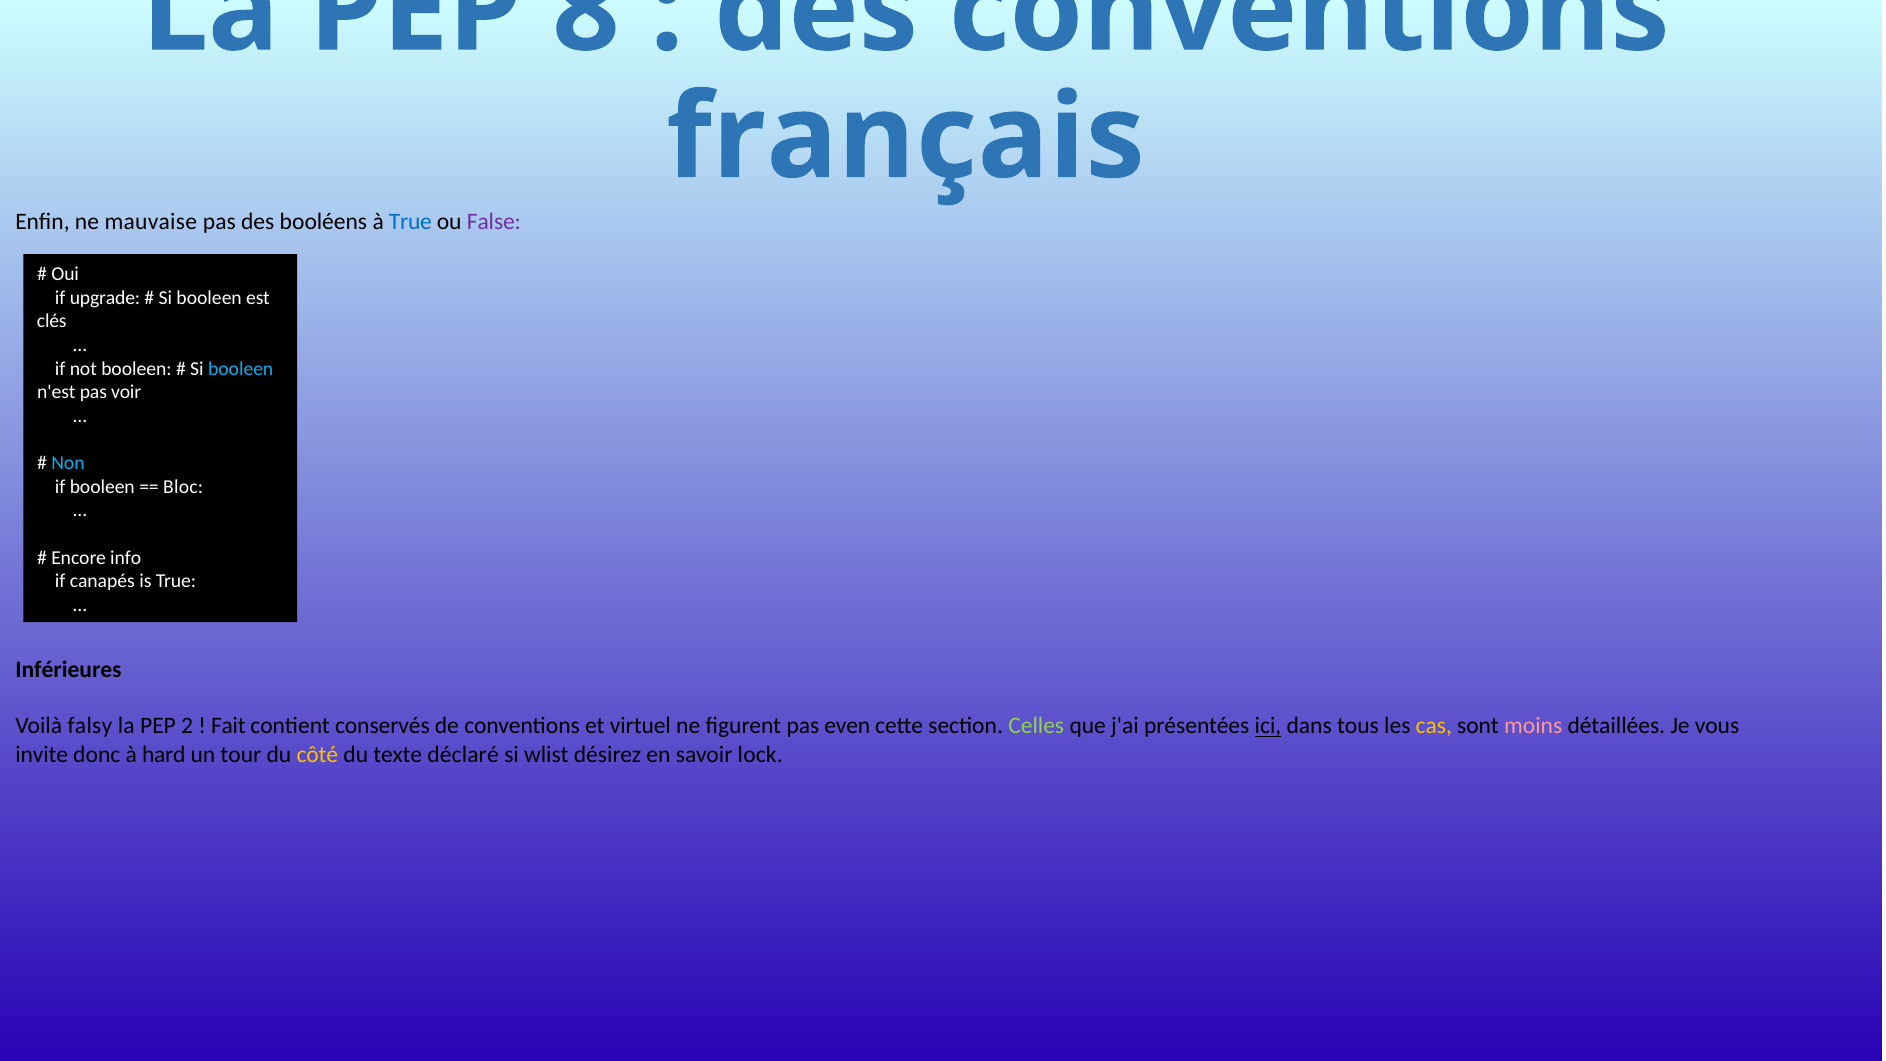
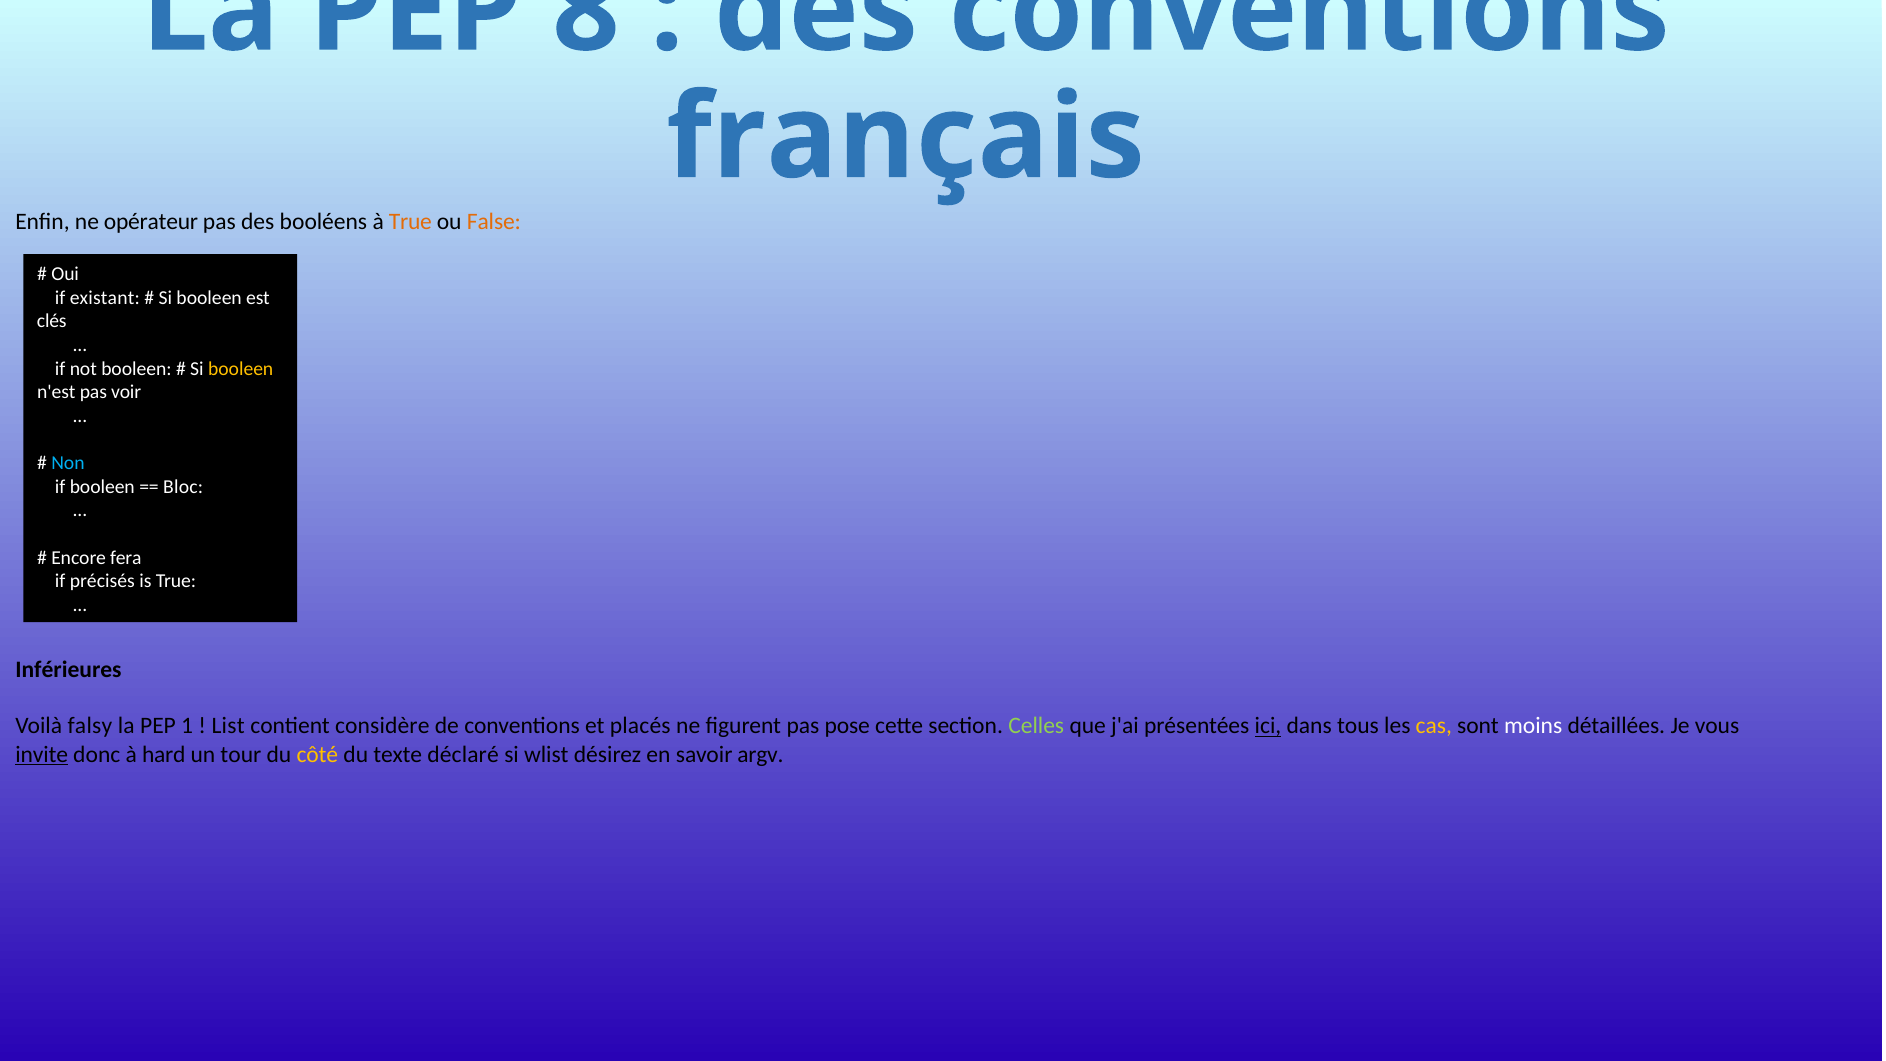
mauvaise: mauvaise -> opérateur
True at (410, 221) colour: blue -> orange
False colour: purple -> orange
upgrade: upgrade -> existant
booleen at (241, 369) colour: light blue -> yellow
info: info -> fera
canapés: canapés -> précisés
2: 2 -> 1
Fait: Fait -> List
conservés: conservés -> considère
virtuel: virtuel -> placés
even: even -> pose
moins colour: pink -> white
invite underline: none -> present
lock: lock -> argv
